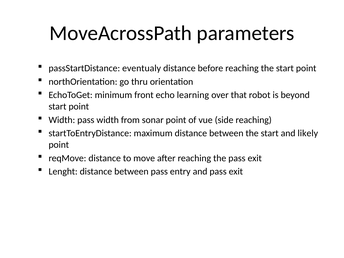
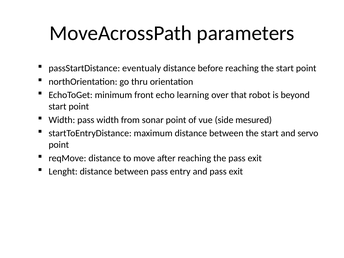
side reaching: reaching -> mesured
likely: likely -> servo
